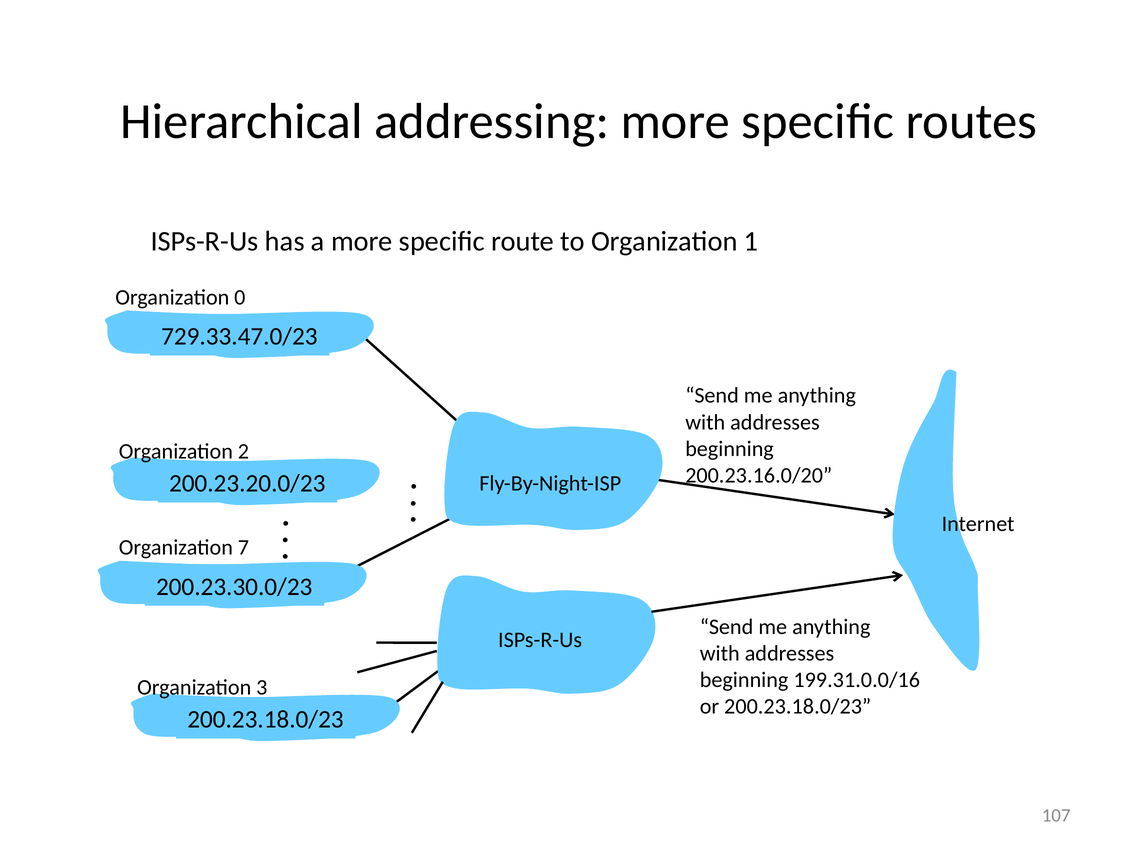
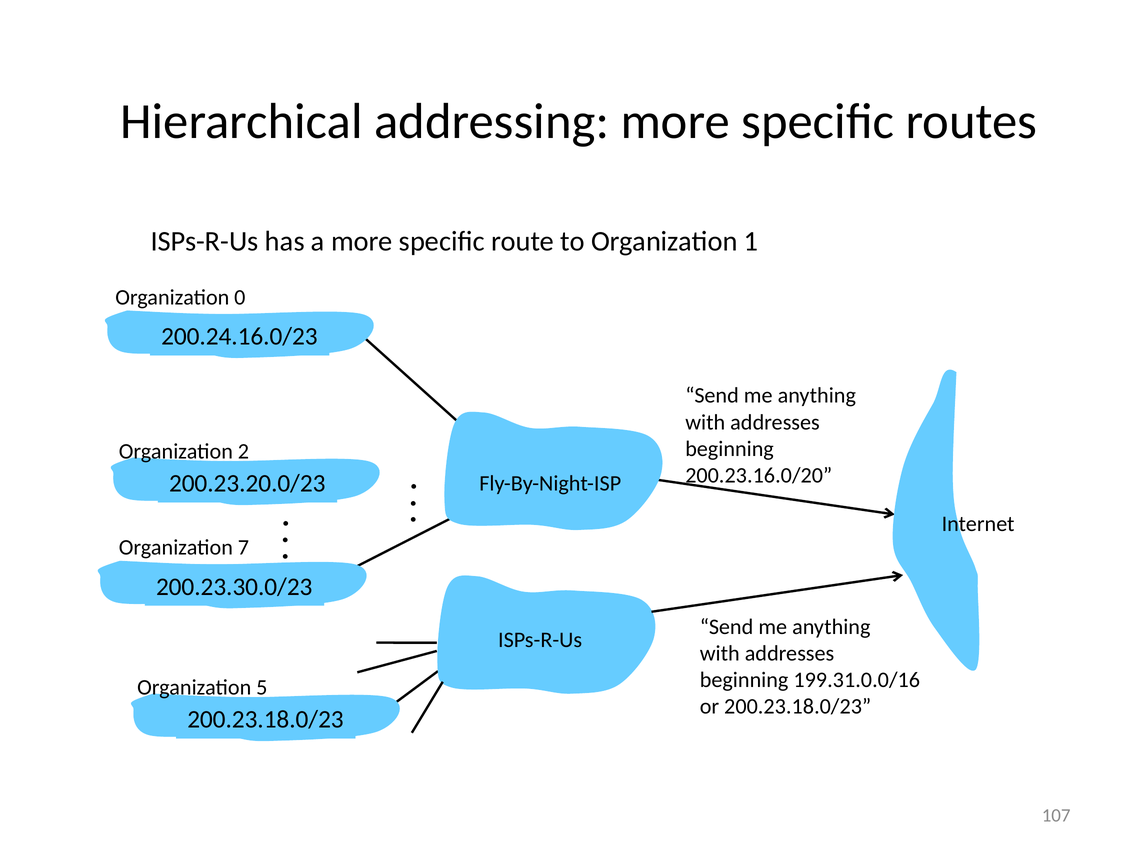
729.33.47.0/23: 729.33.47.0/23 -> 200.24.16.0/23
3: 3 -> 5
